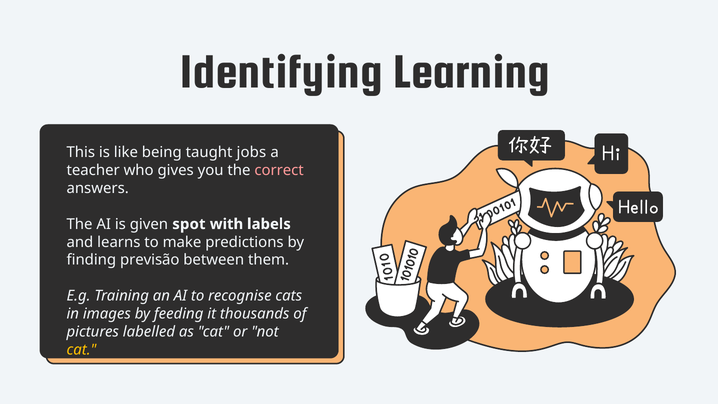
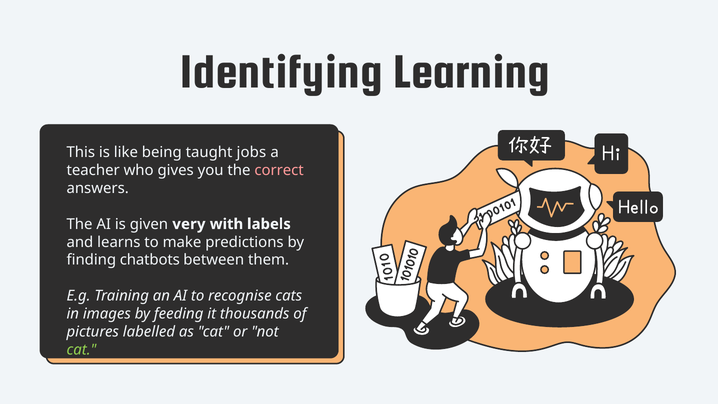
spot: spot -> very
previsão: previsão -> chatbots
cat at (81, 349) colour: yellow -> light green
